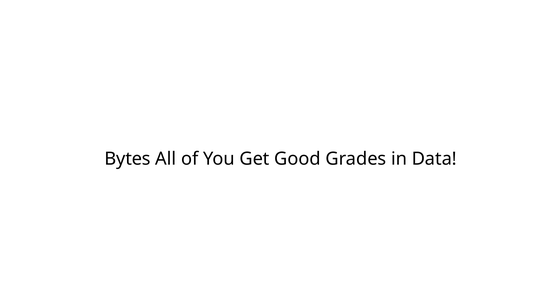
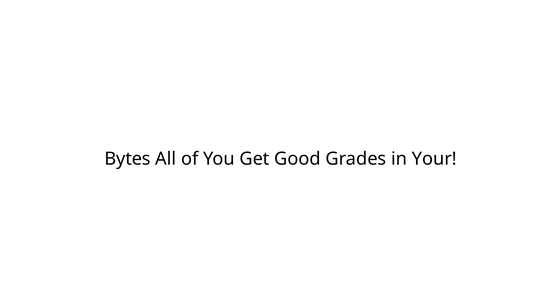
Data: Data -> Your
